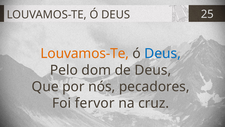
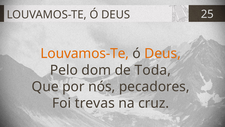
Deus at (163, 53) colour: blue -> orange
de Deus: Deus -> Toda
fervor: fervor -> trevas
